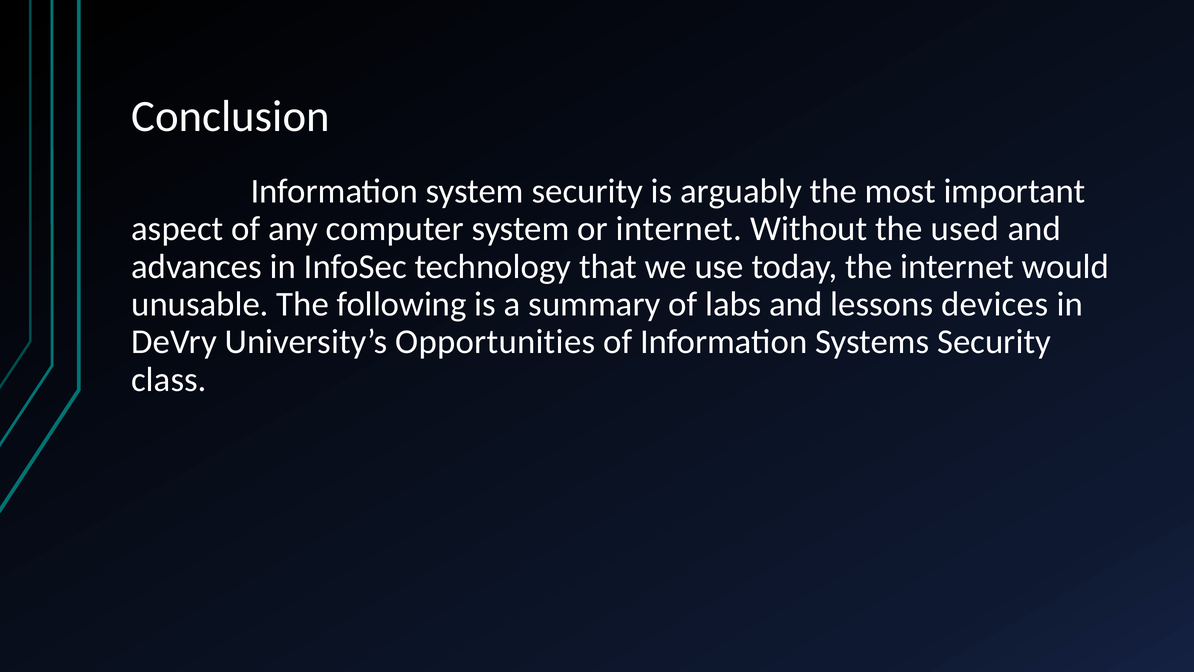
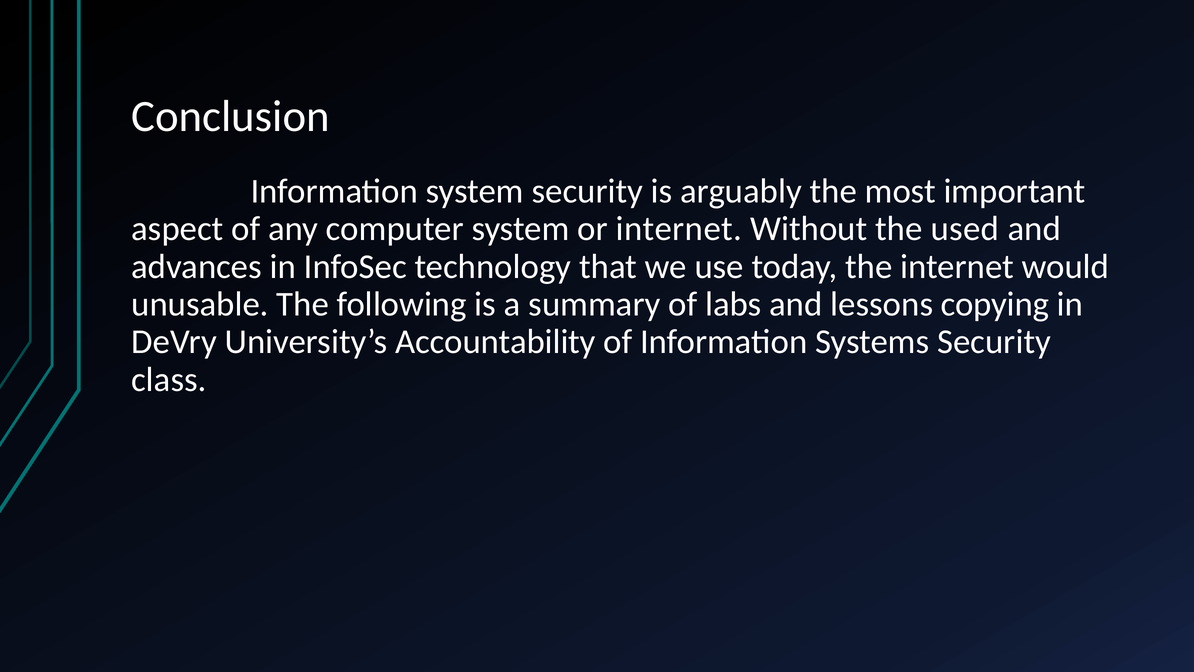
devices: devices -> copying
Opportunities: Opportunities -> Accountability
